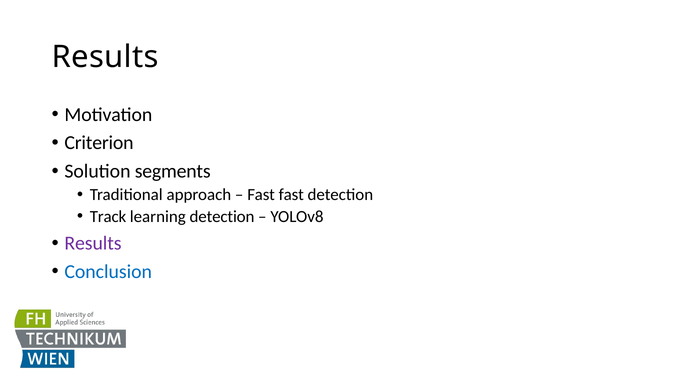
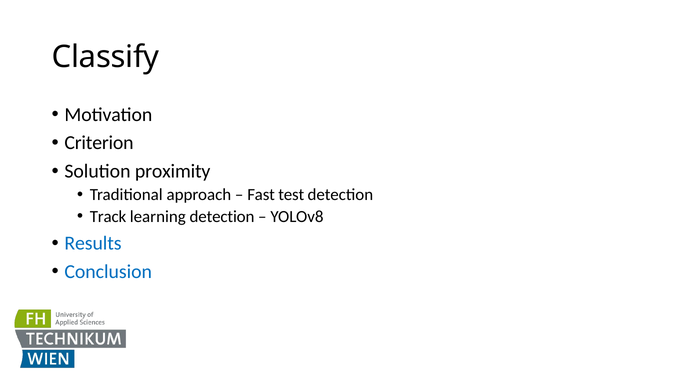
Results at (105, 57): Results -> Classify
segments: segments -> proximity
Fast fast: fast -> test
Results at (93, 244) colour: purple -> blue
